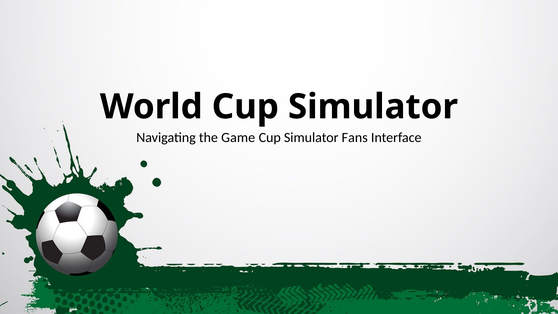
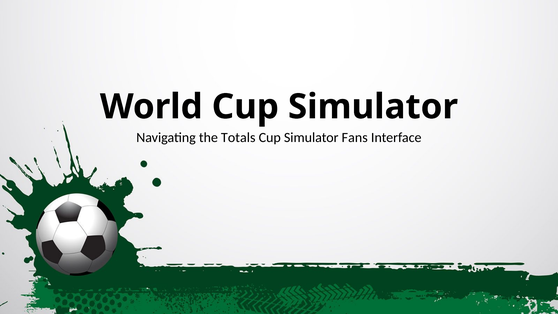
Game: Game -> Totals
